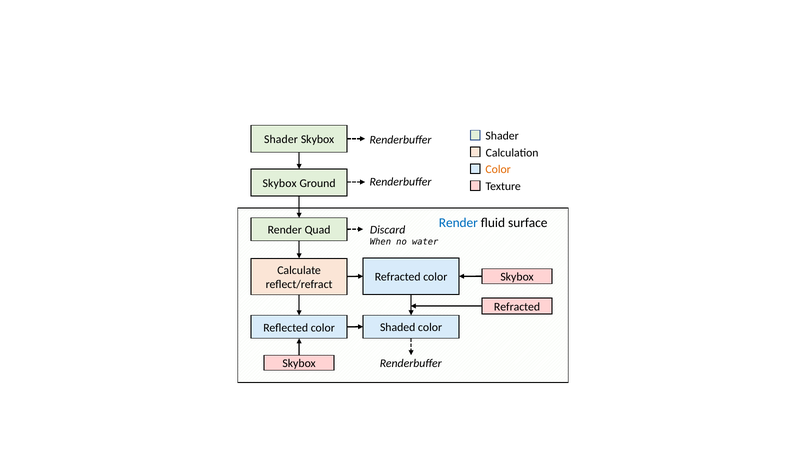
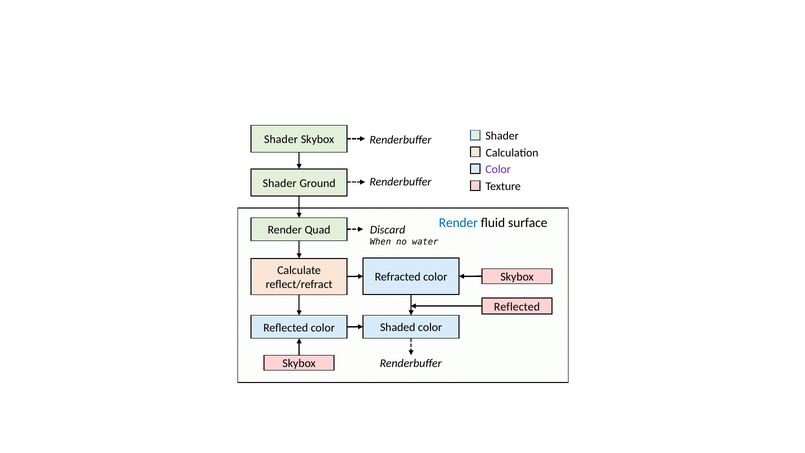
Color at (498, 170) colour: orange -> purple
Skybox at (280, 183): Skybox -> Shader
Refracted at (517, 307): Refracted -> Reflected
